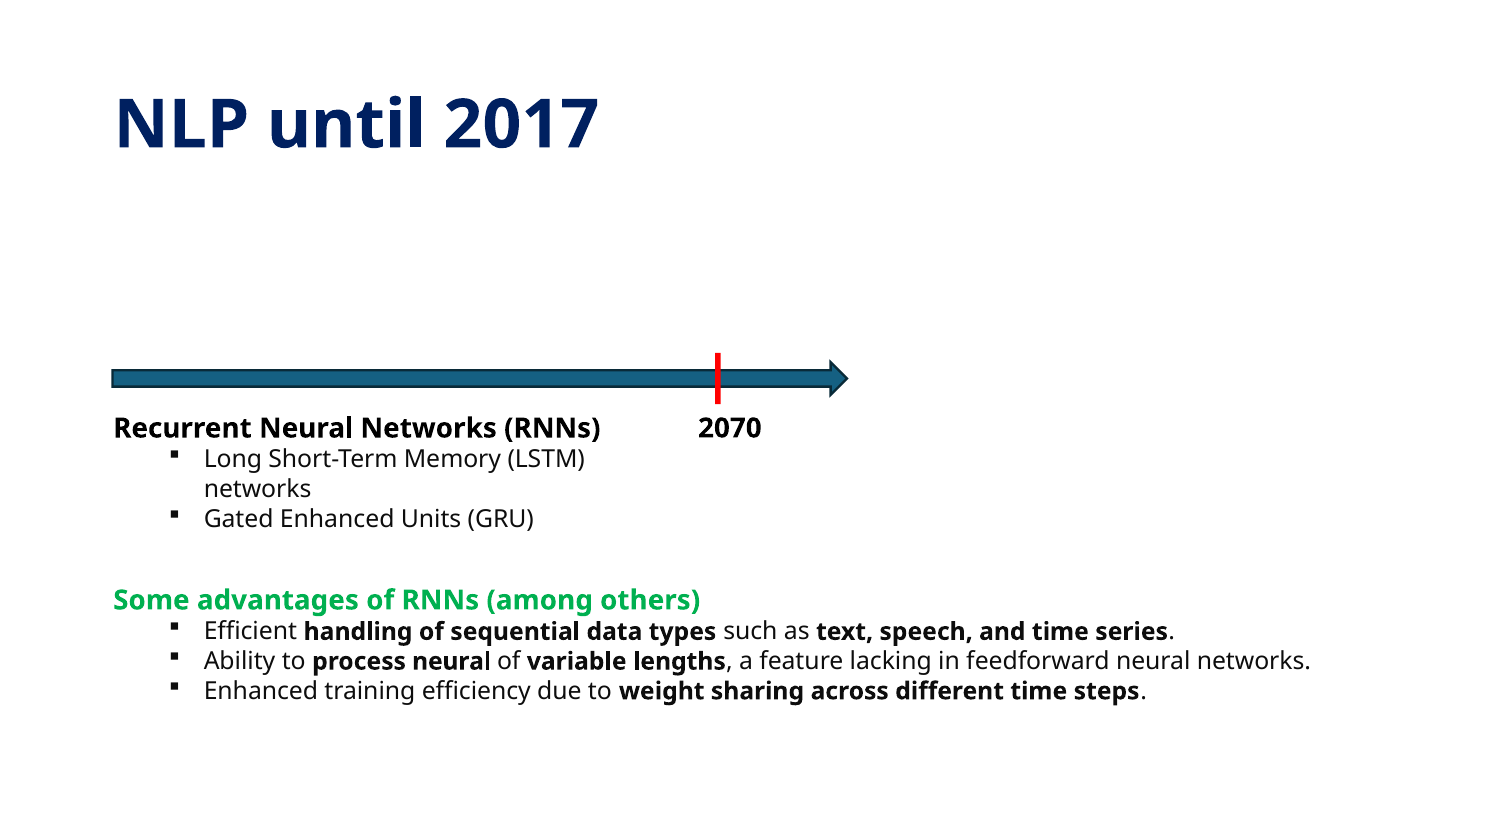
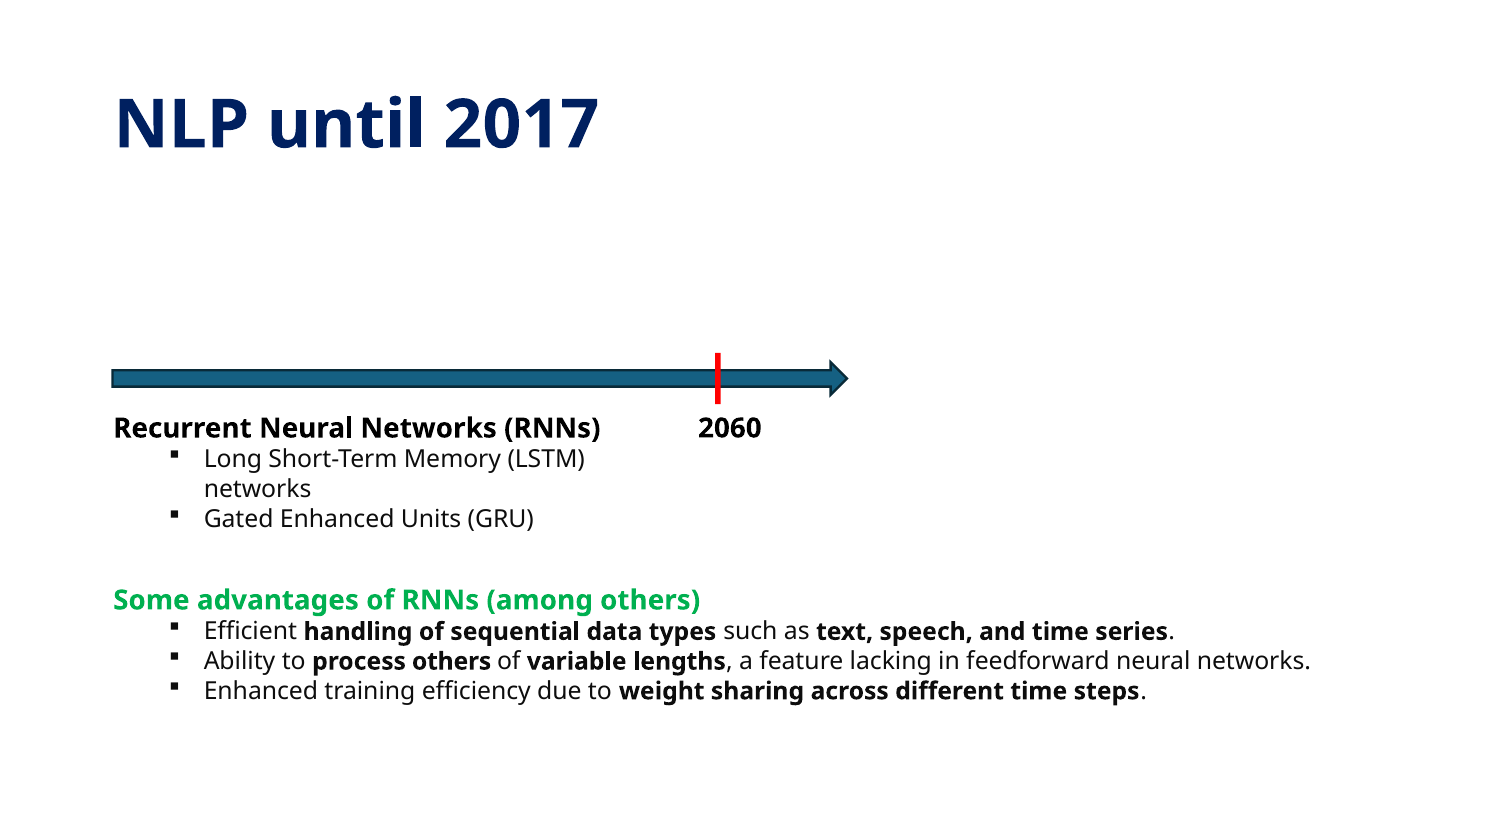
2070: 2070 -> 2060
process neural: neural -> others
